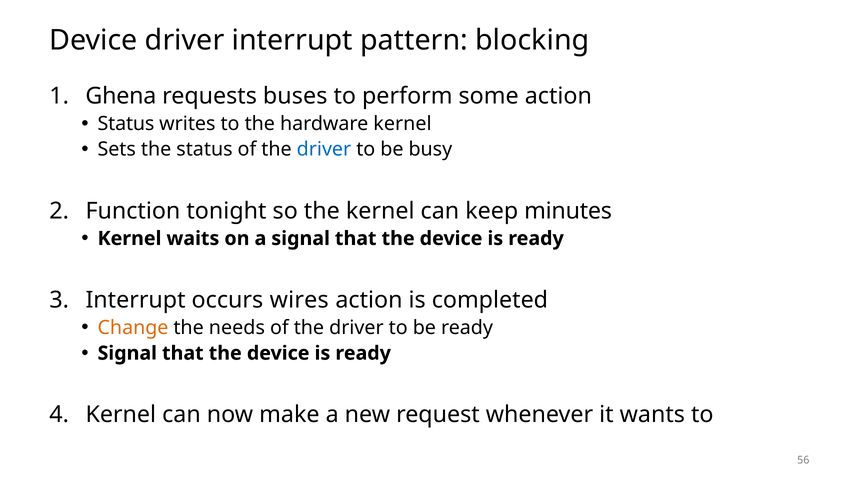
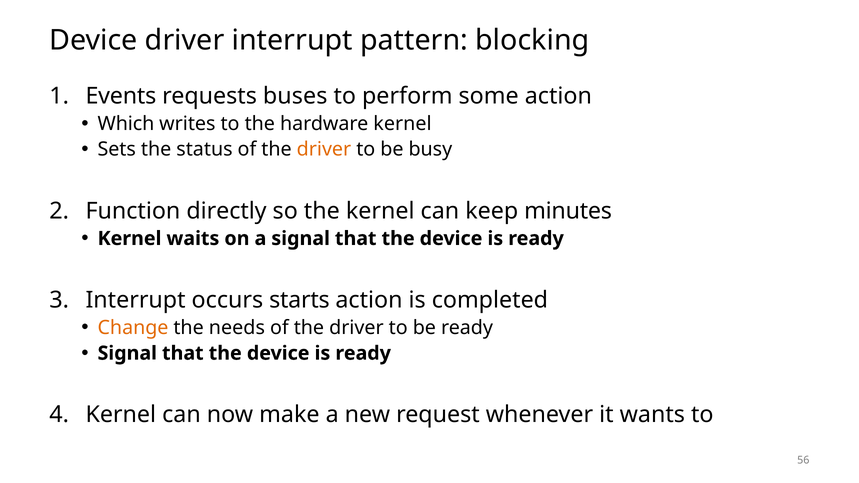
Ghena: Ghena -> Events
Status at (126, 124): Status -> Which
driver at (324, 150) colour: blue -> orange
tonight: tonight -> directly
wires: wires -> starts
